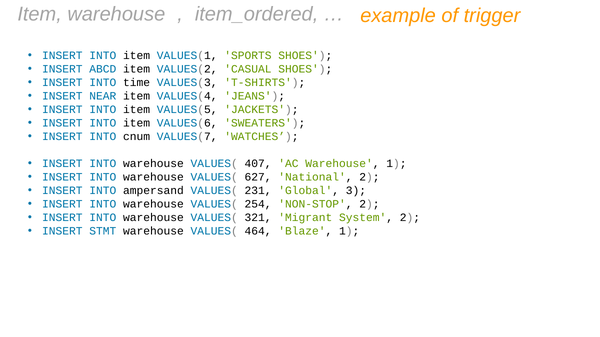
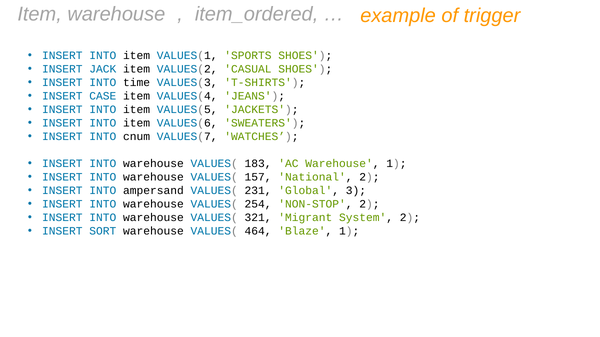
ABCD: ABCD -> JACK
NEAR: NEAR -> CASE
407: 407 -> 183
627: 627 -> 157
STMT: STMT -> SORT
